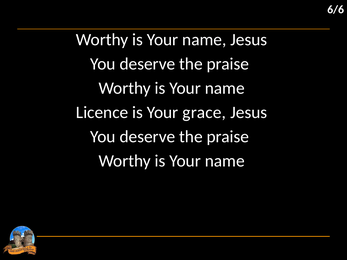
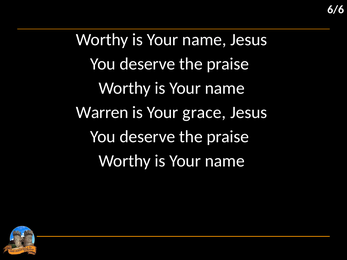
Licence: Licence -> Warren
